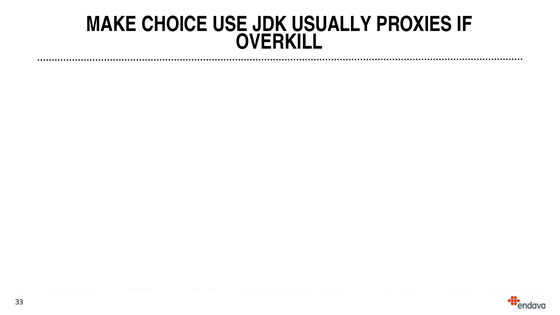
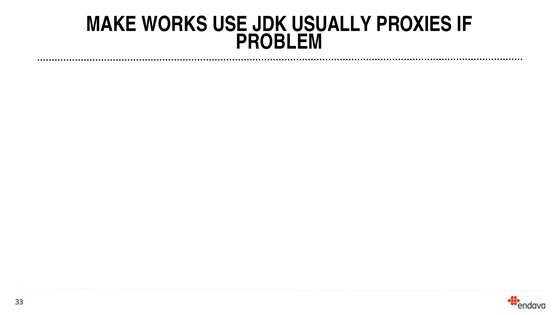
CHOICE: CHOICE -> WORKS
OVERKILL: OVERKILL -> PROBLEM
